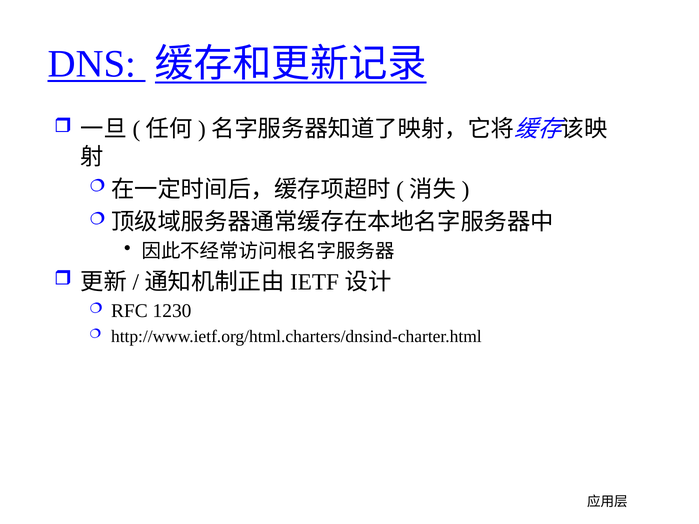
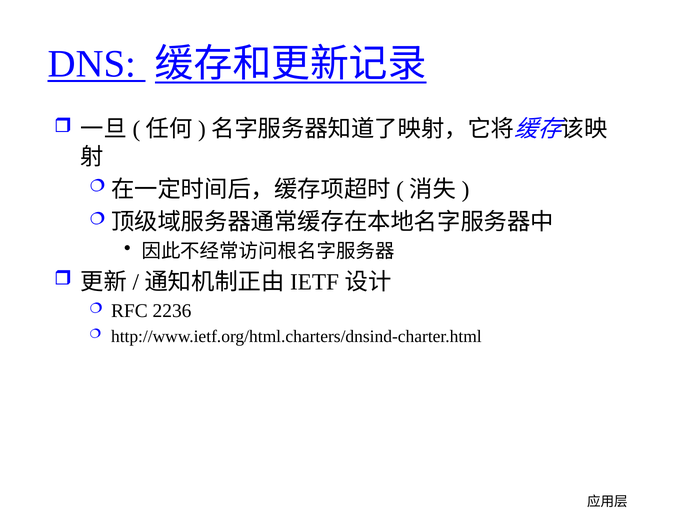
1230: 1230 -> 2236
